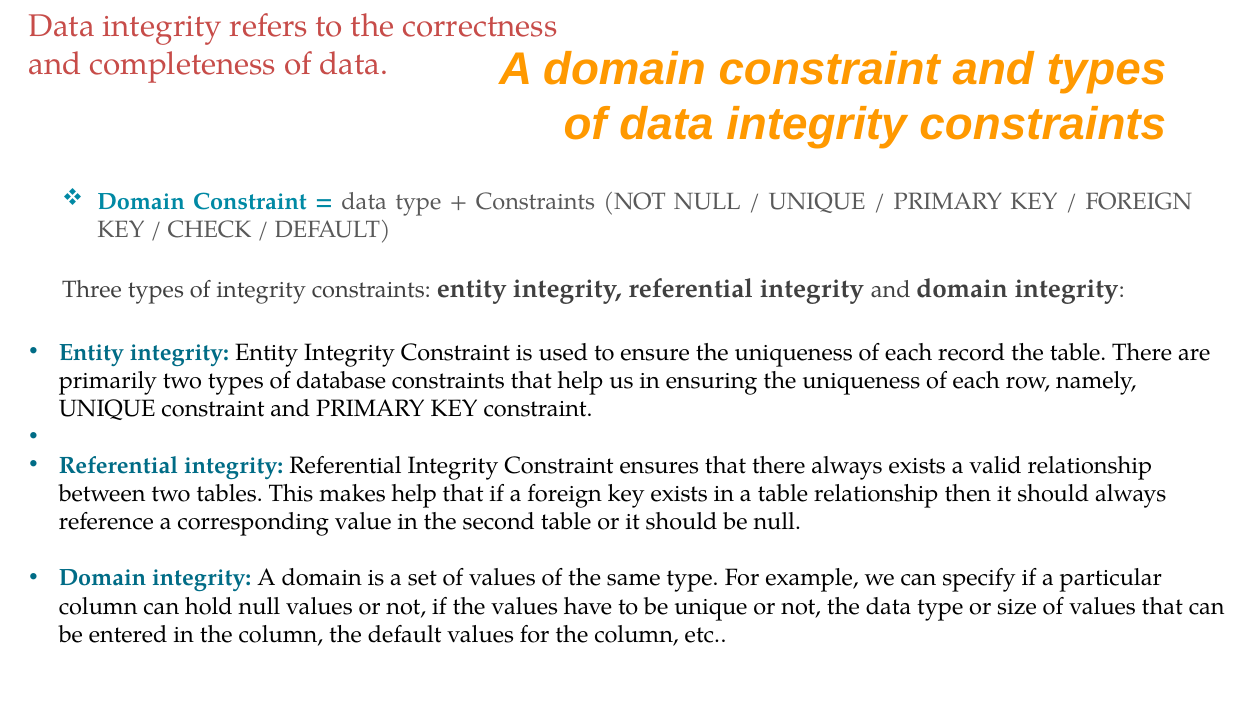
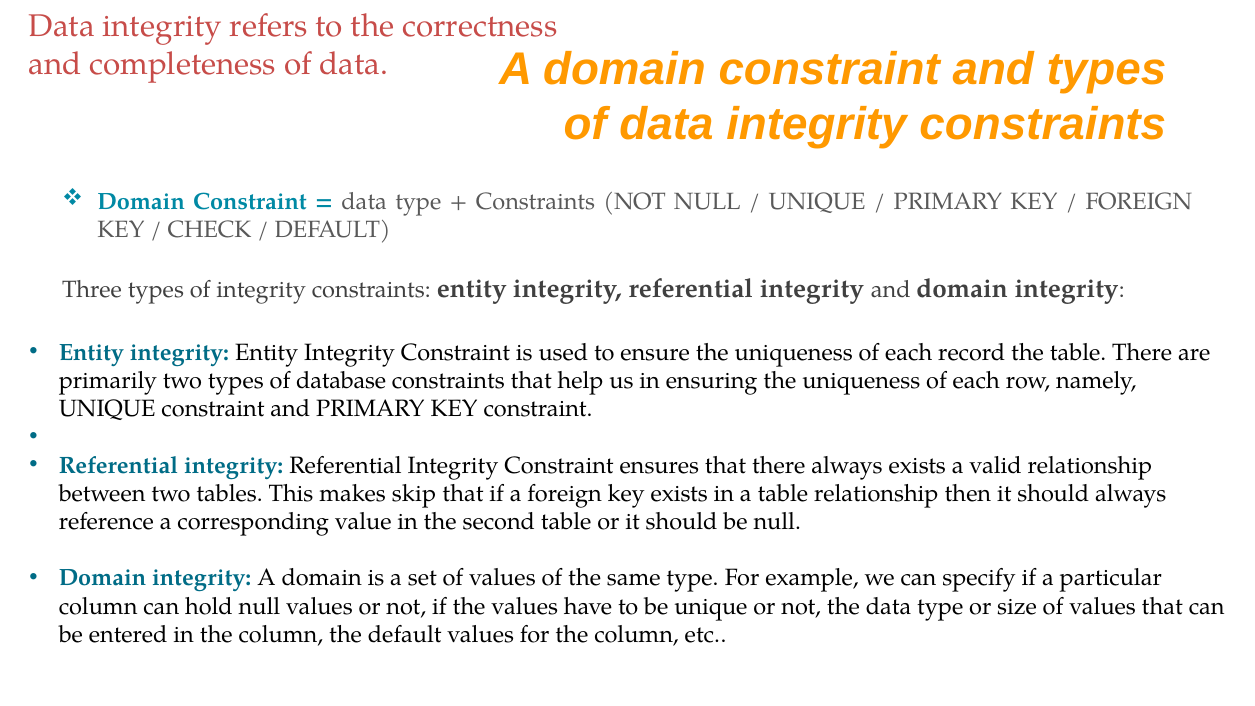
makes help: help -> skip
